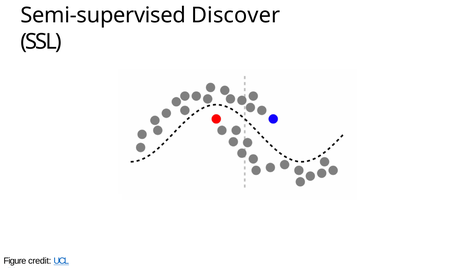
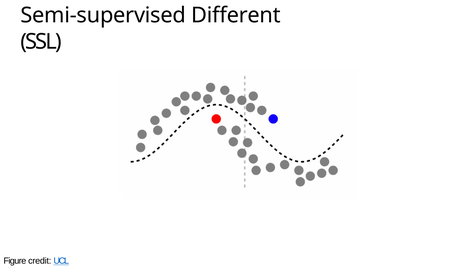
Discover: Discover -> Different
